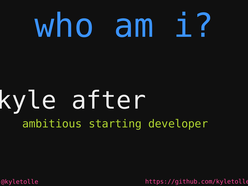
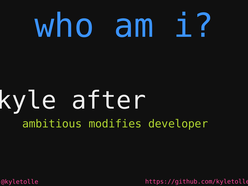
starting: starting -> modifies
